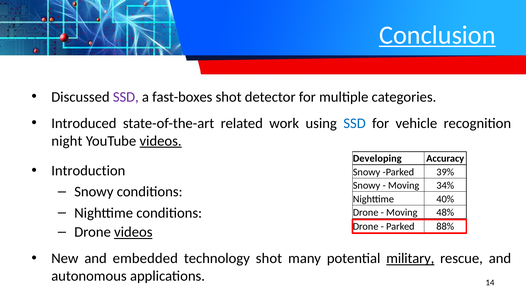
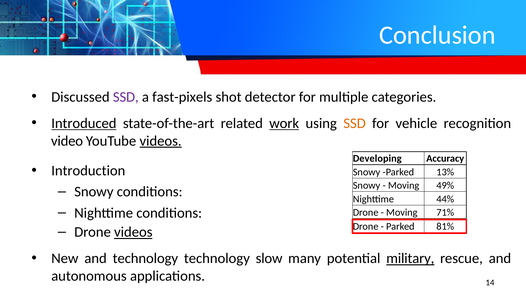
Conclusion underline: present -> none
fast-boxes: fast-boxes -> fast-pixels
Introduced underline: none -> present
work underline: none -> present
SSD at (355, 123) colour: blue -> orange
night: night -> video
39%: 39% -> 13%
34%: 34% -> 49%
40%: 40% -> 44%
48%: 48% -> 71%
88%: 88% -> 81%
and embedded: embedded -> technology
technology shot: shot -> slow
